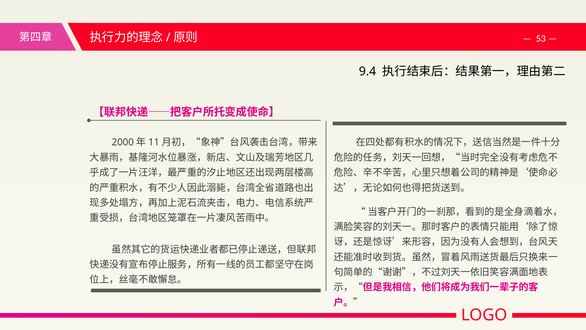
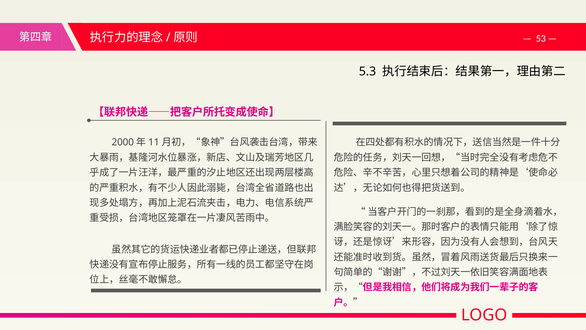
9.4: 9.4 -> 5.3
